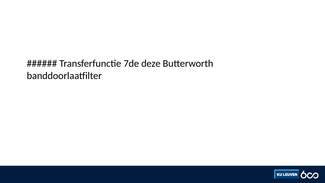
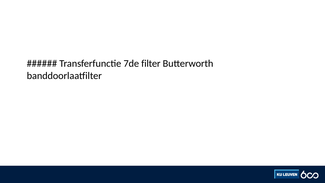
deze: deze -> filter
